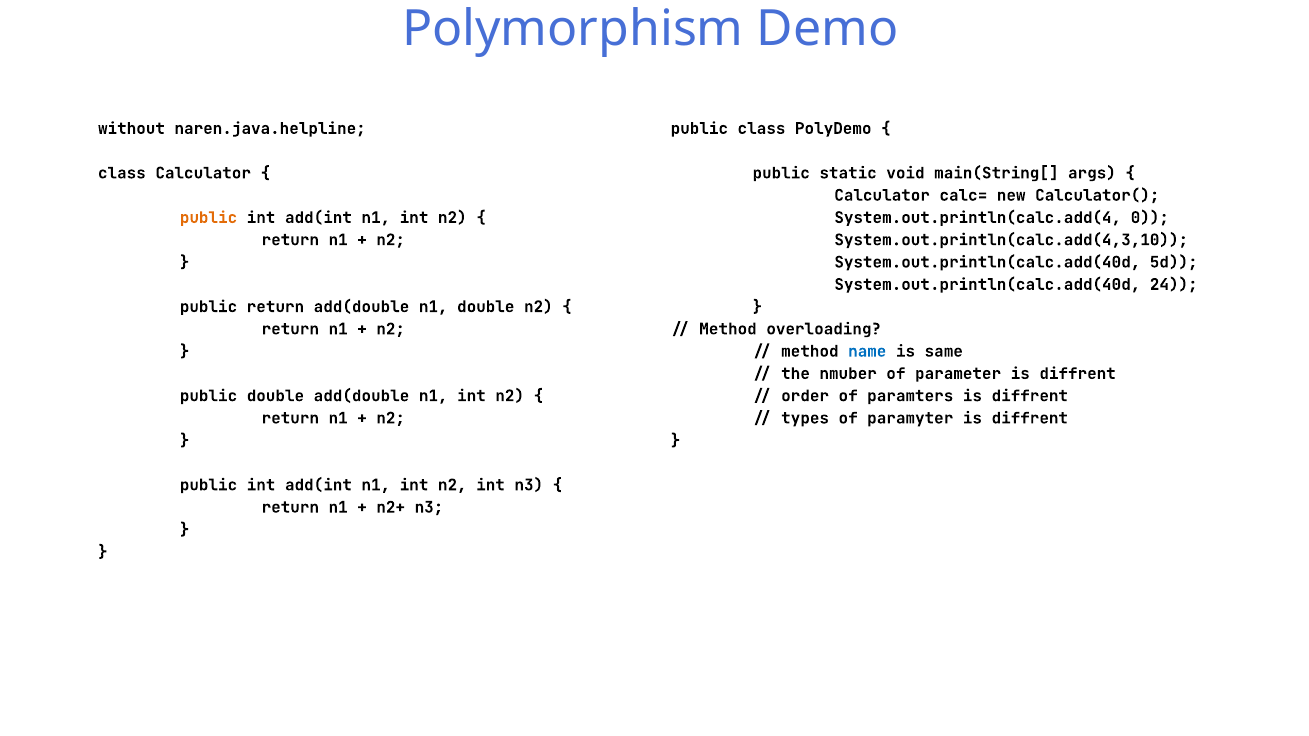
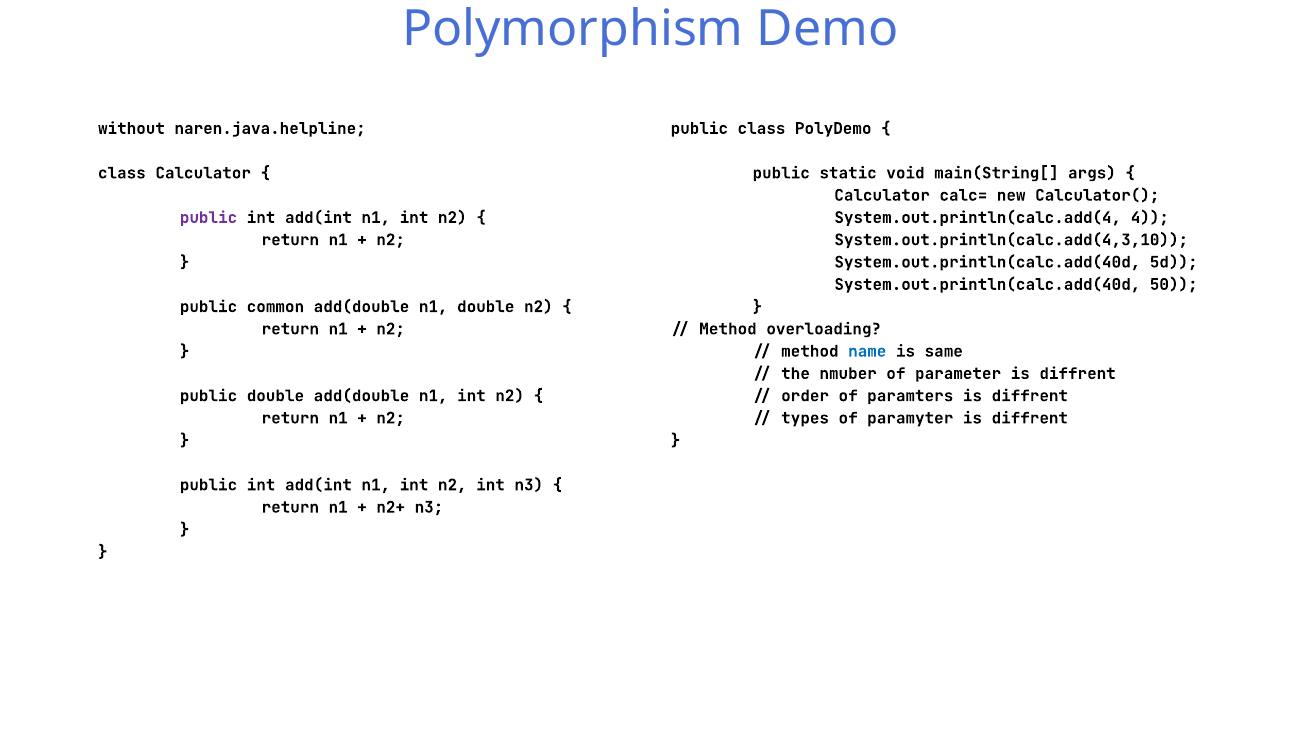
public at (209, 218) colour: orange -> purple
0: 0 -> 4
24: 24 -> 50
public return: return -> common
